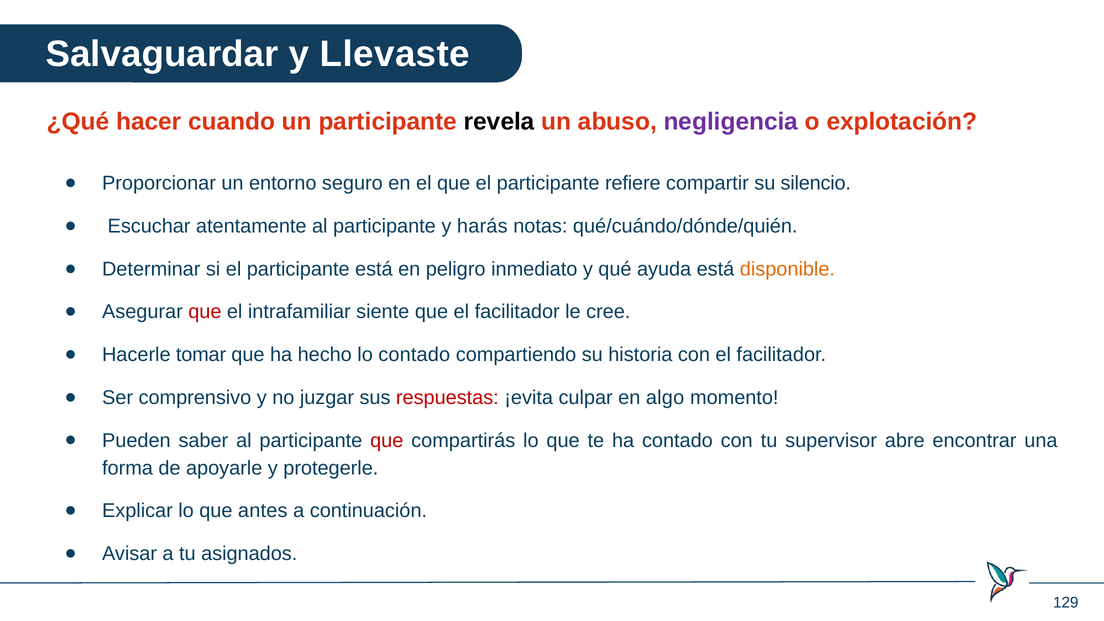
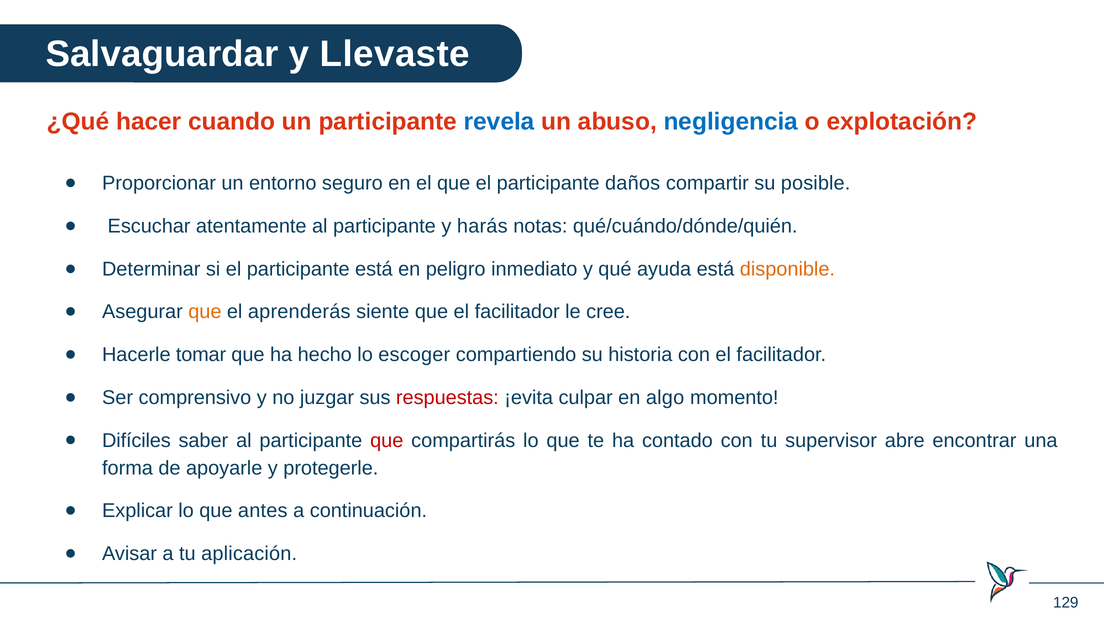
revela colour: black -> blue
negligencia colour: purple -> blue
refiere: refiere -> daños
silencio: silencio -> posible
que at (205, 312) colour: red -> orange
intrafamiliar: intrafamiliar -> aprenderás
lo contado: contado -> escoger
Pueden: Pueden -> Difíciles
asignados: asignados -> aplicación
